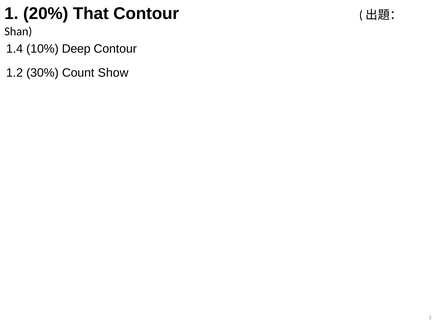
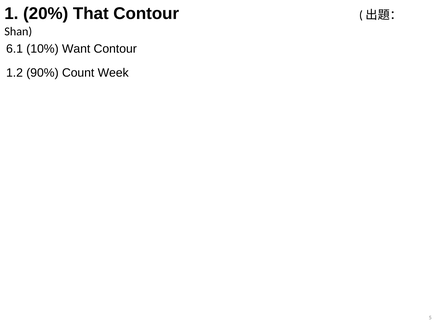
1.4: 1.4 -> 6.1
Deep: Deep -> Want
30%: 30% -> 90%
Show: Show -> Week
